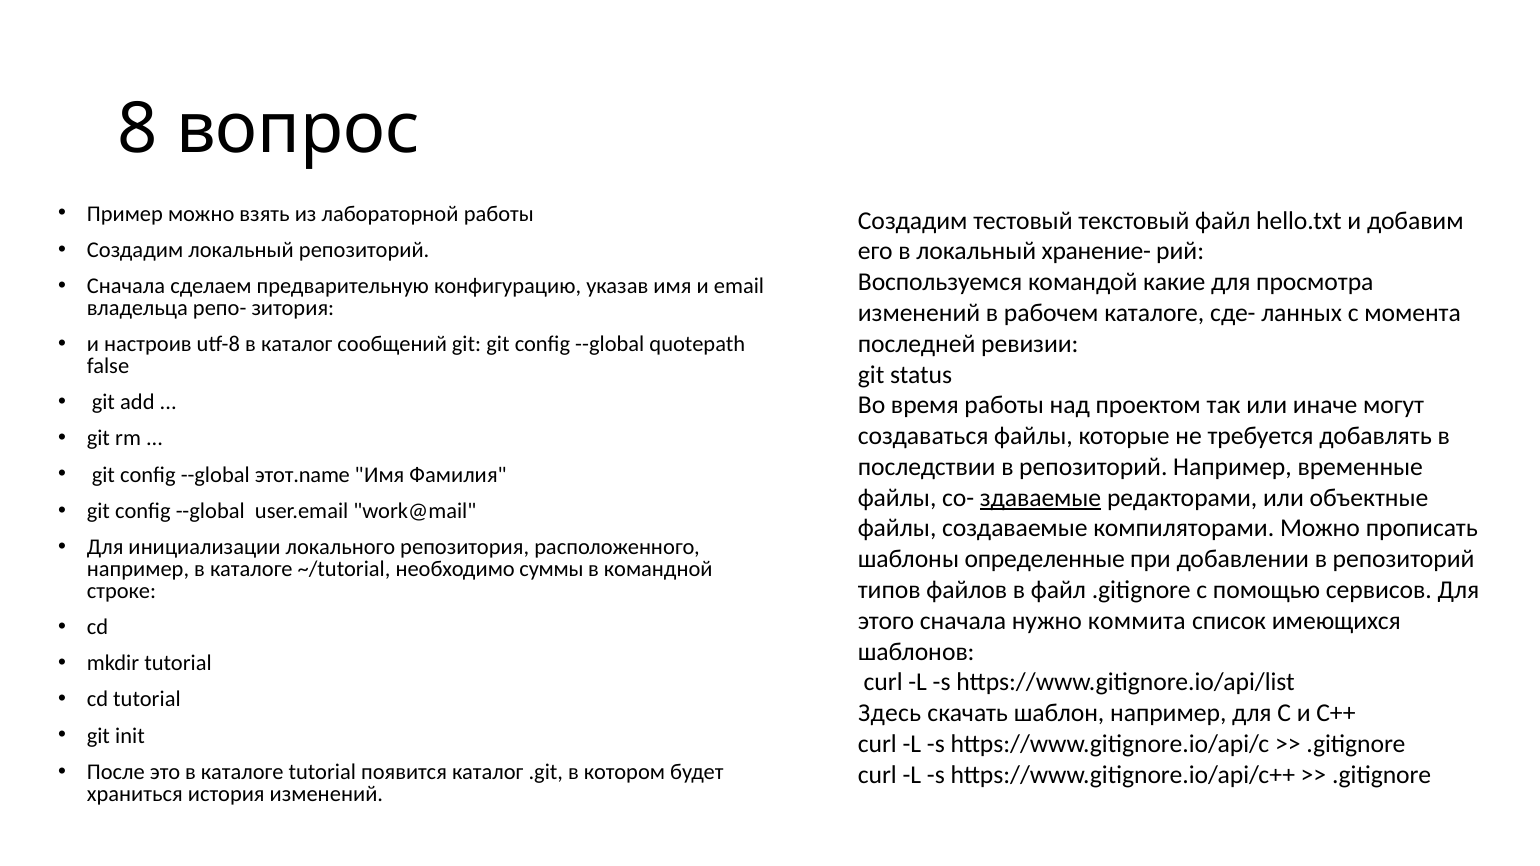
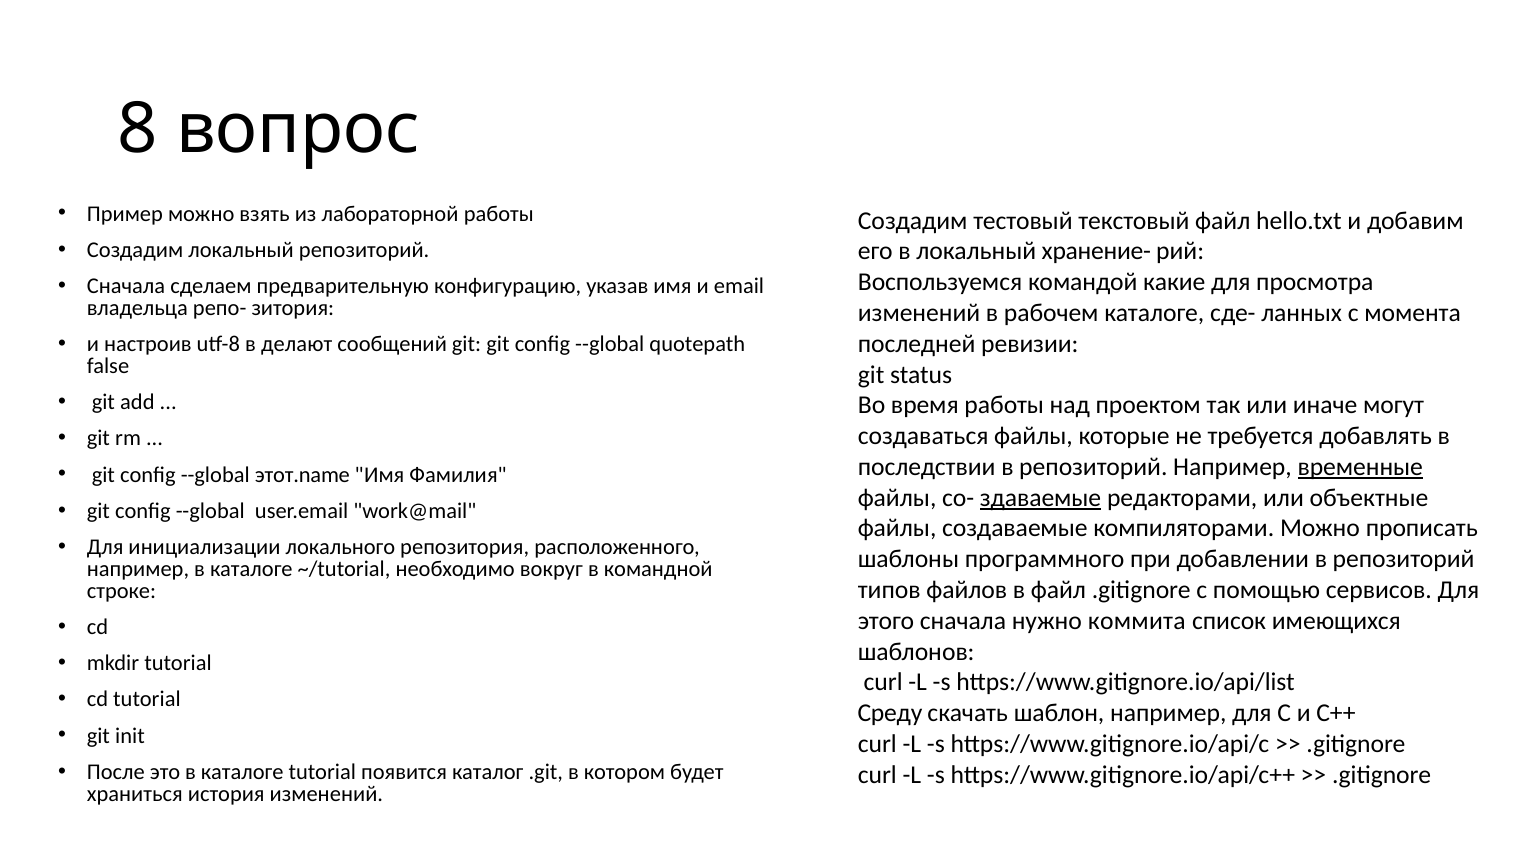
в каталог: каталог -> делают
временные underline: none -> present
определенные: определенные -> программного
суммы: суммы -> вокруг
Здесь: Здесь -> Среду
